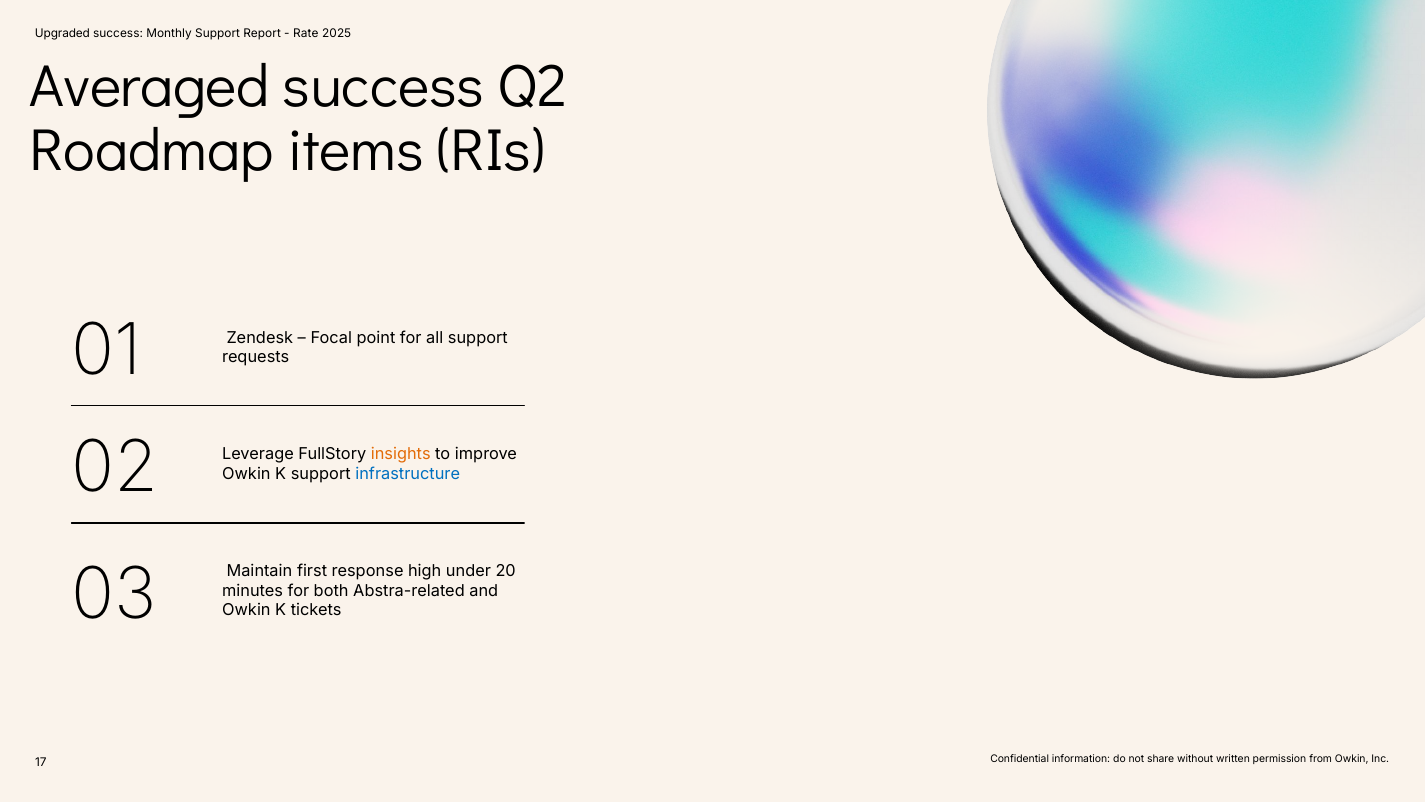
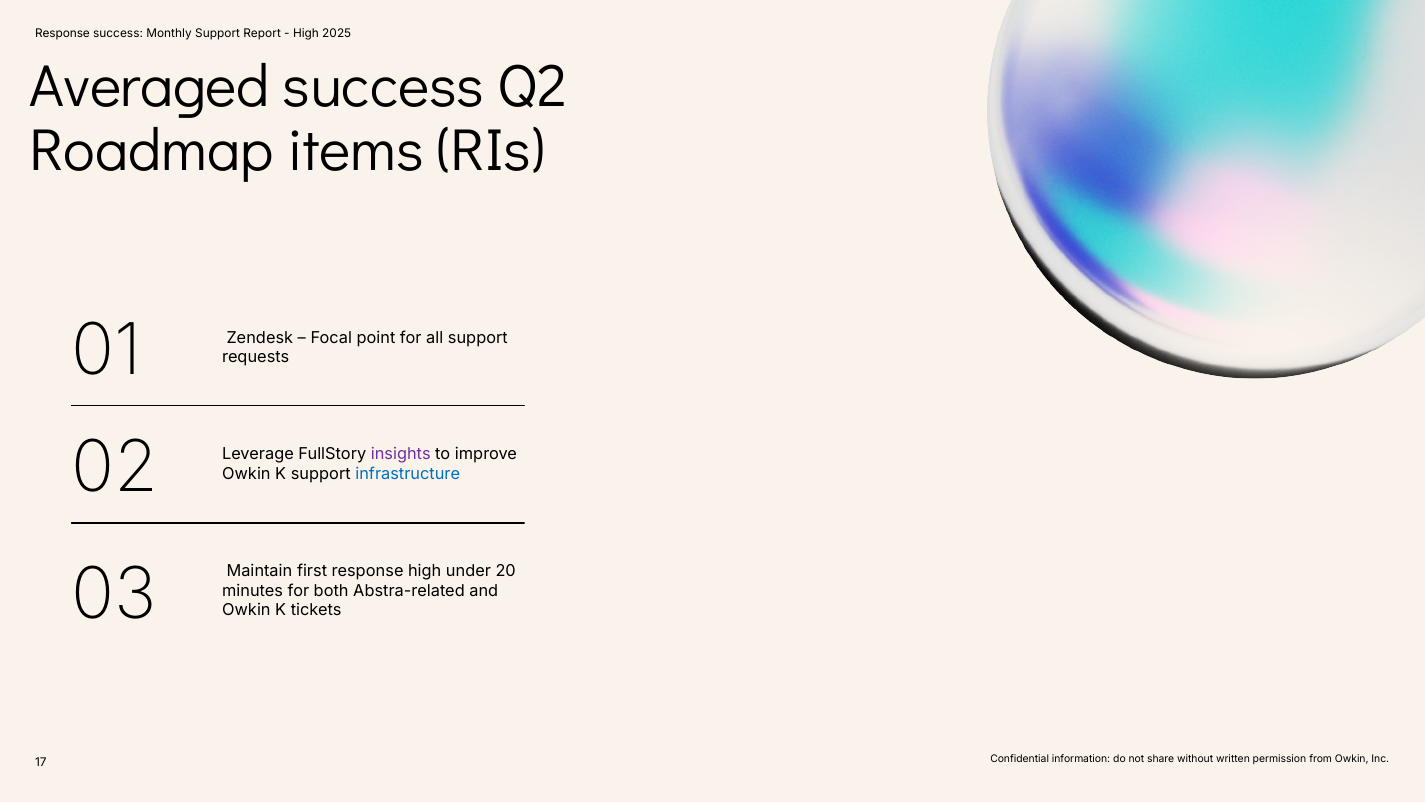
Upgraded at (62, 34): Upgraded -> Response
Rate at (306, 34): Rate -> High
insights colour: orange -> purple
